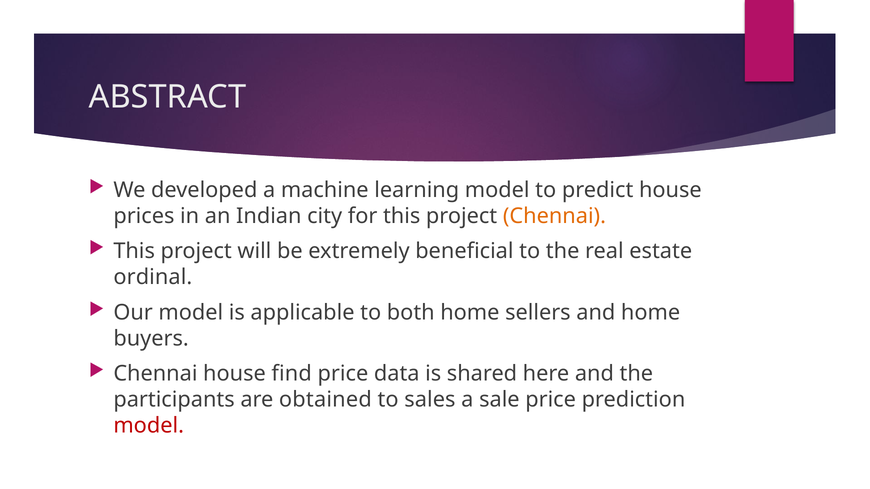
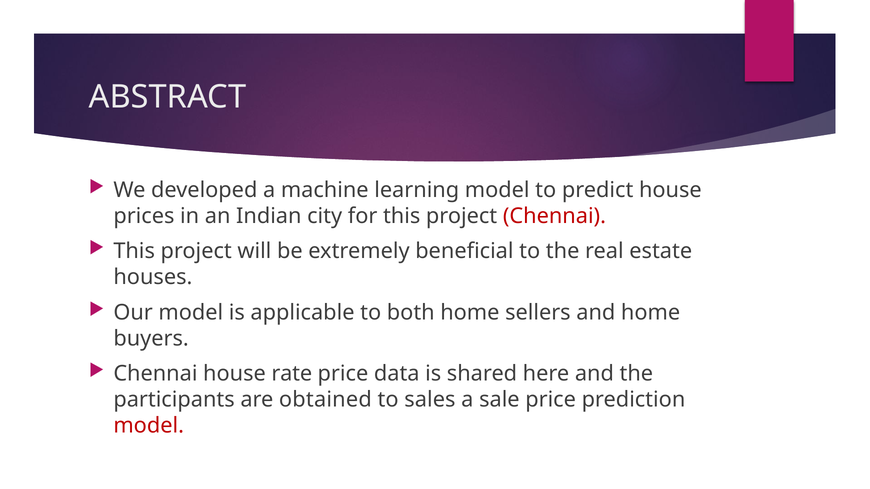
Chennai at (554, 216) colour: orange -> red
ordinal: ordinal -> houses
find: find -> rate
